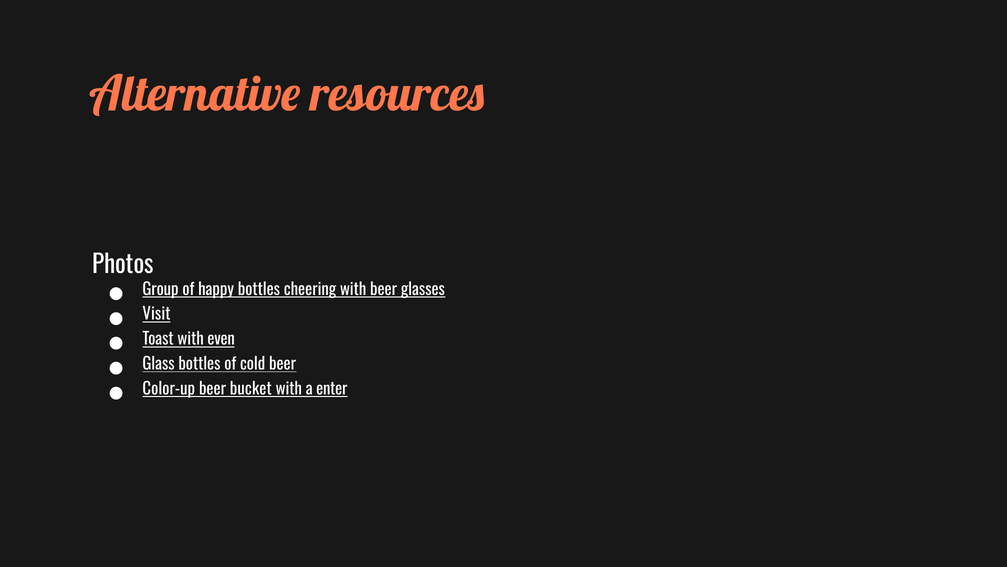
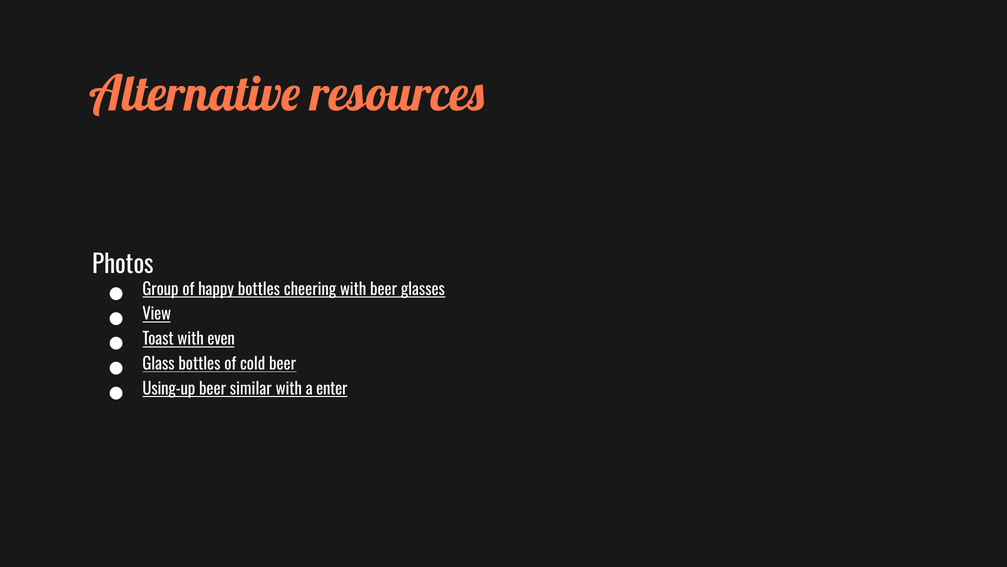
Visit: Visit -> View
Color-up: Color-up -> Using-up
bucket: bucket -> similar
